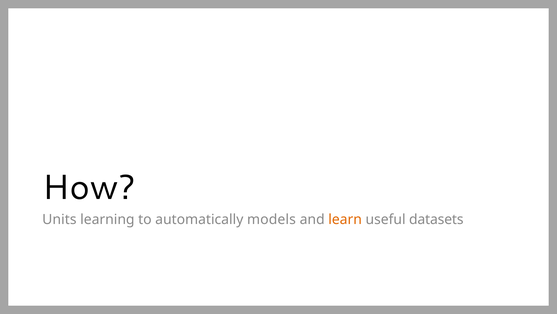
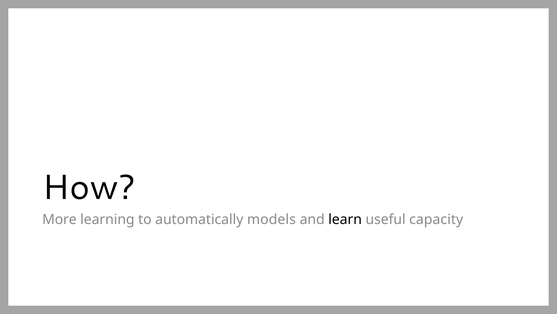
Units: Units -> More
learn colour: orange -> black
datasets: datasets -> capacity
